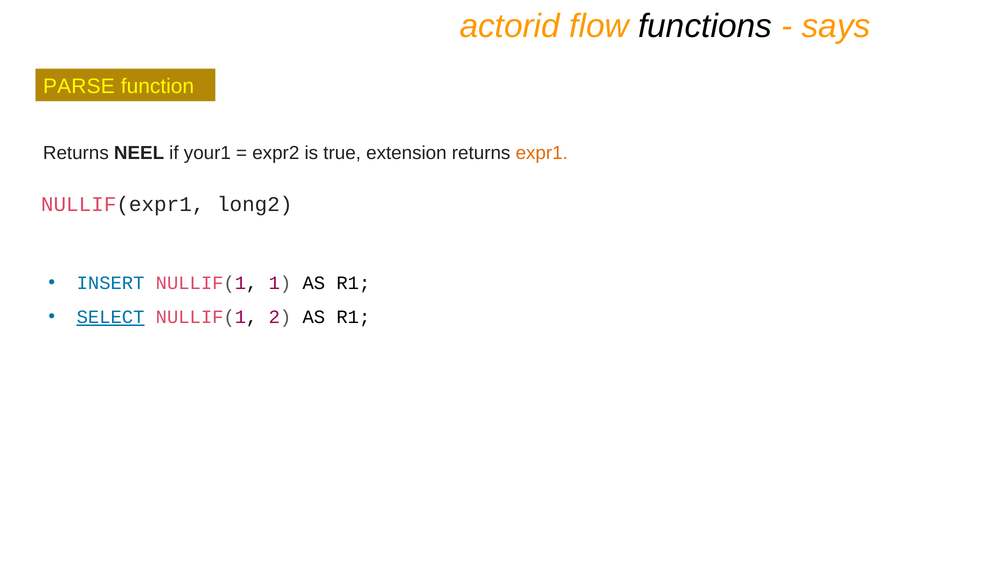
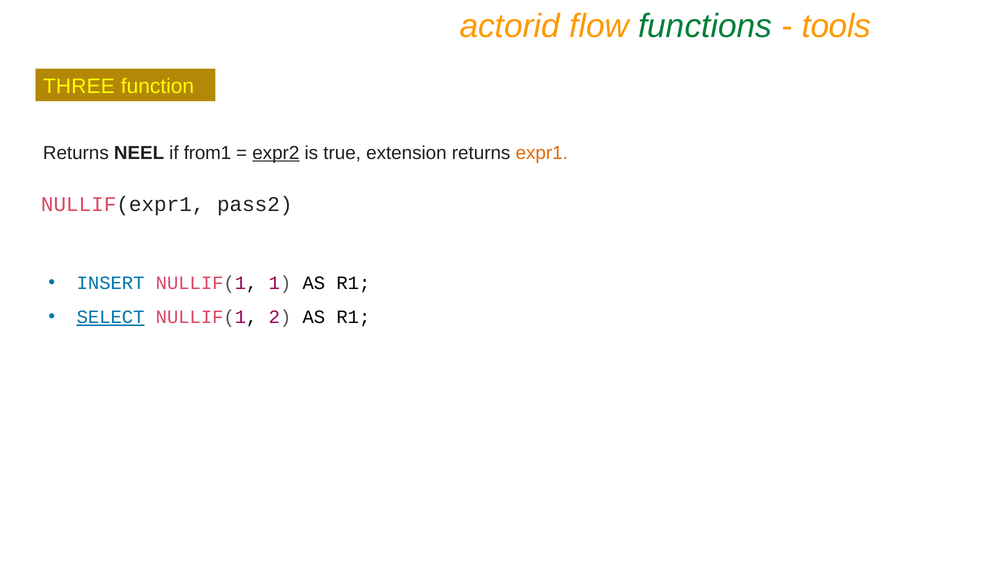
functions colour: black -> green
says: says -> tools
PARSE: PARSE -> THREE
your1: your1 -> from1
expr2 underline: none -> present
long2: long2 -> pass2
